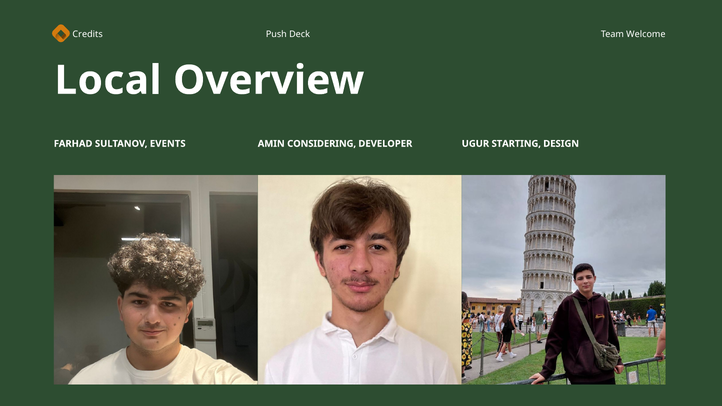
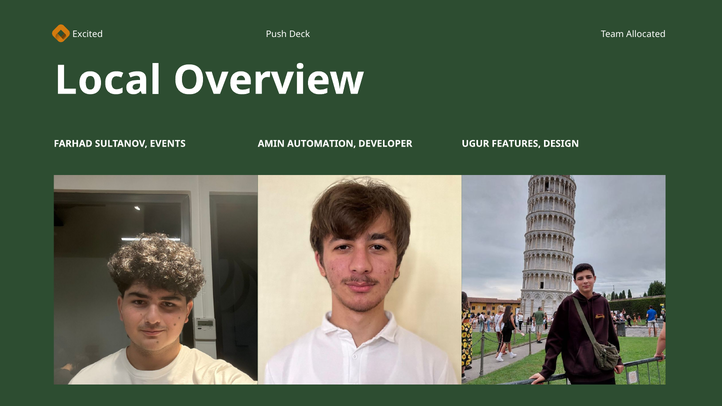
Credits: Credits -> Excited
Welcome: Welcome -> Allocated
CONSIDERING: CONSIDERING -> AUTOMATION
STARTING: STARTING -> FEATURES
